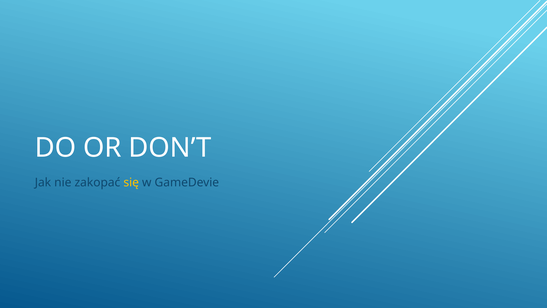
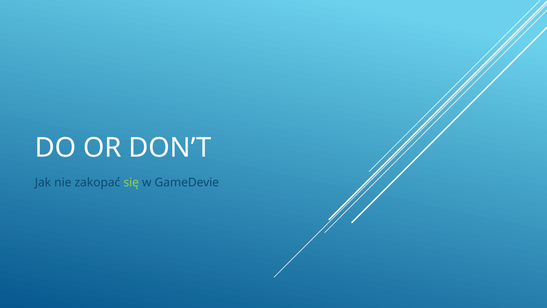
się colour: yellow -> light green
